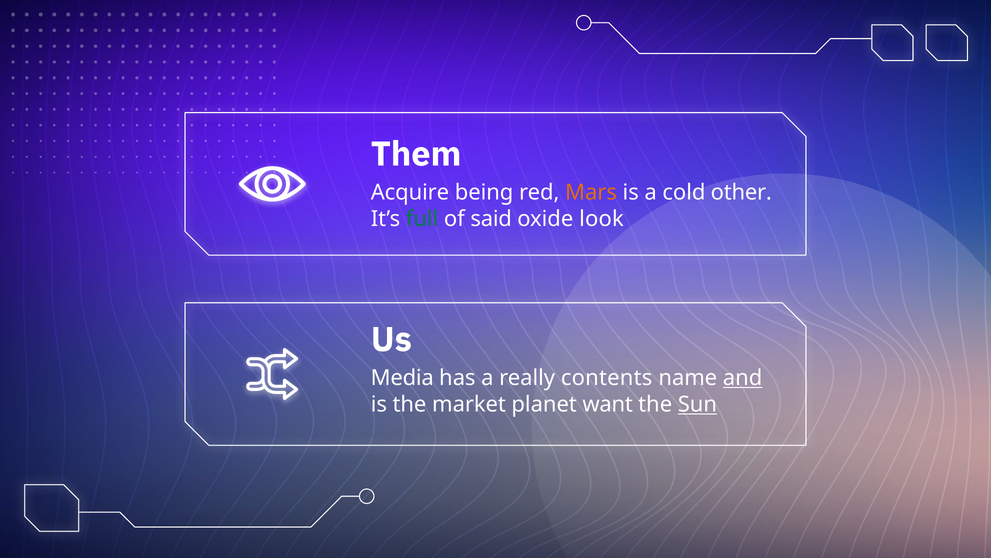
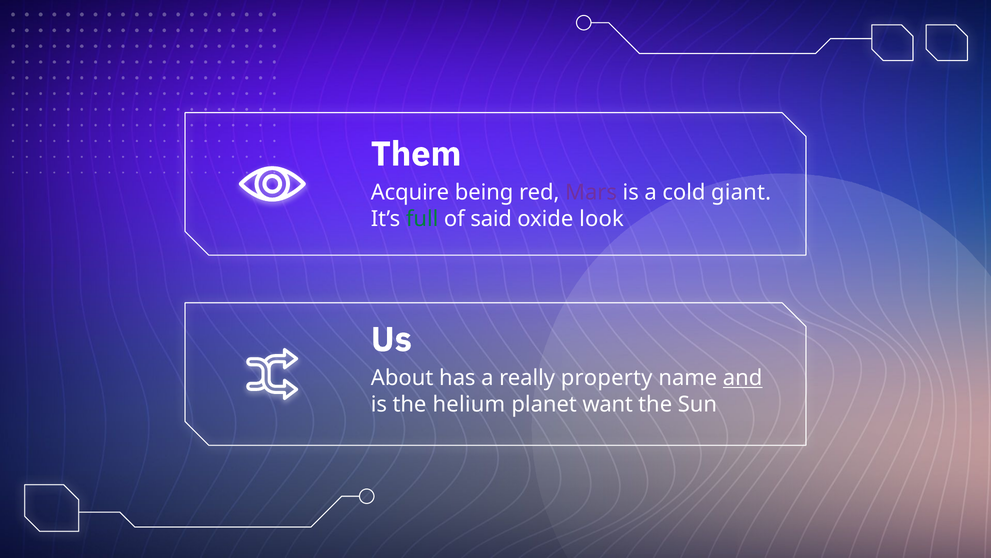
Mars colour: orange -> purple
other: other -> giant
Media: Media -> About
contents: contents -> property
market: market -> helium
Sun underline: present -> none
